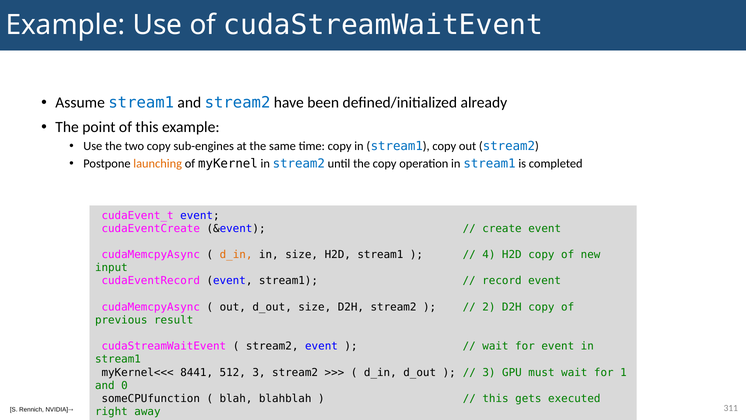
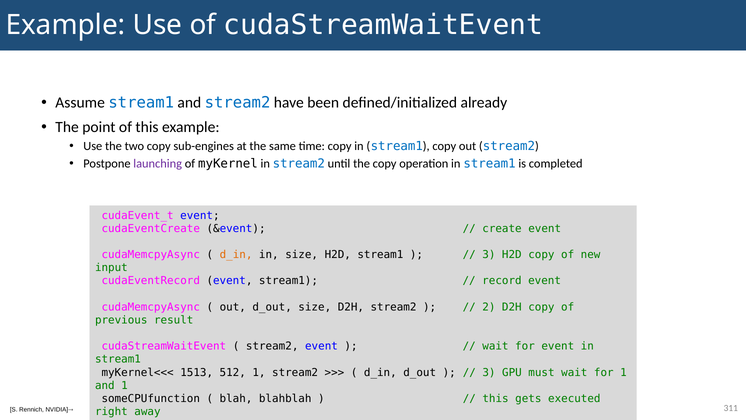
launching colour: orange -> purple
4 at (489, 255): 4 -> 3
8441: 8441 -> 1513
512 3: 3 -> 1
and 0: 0 -> 1
